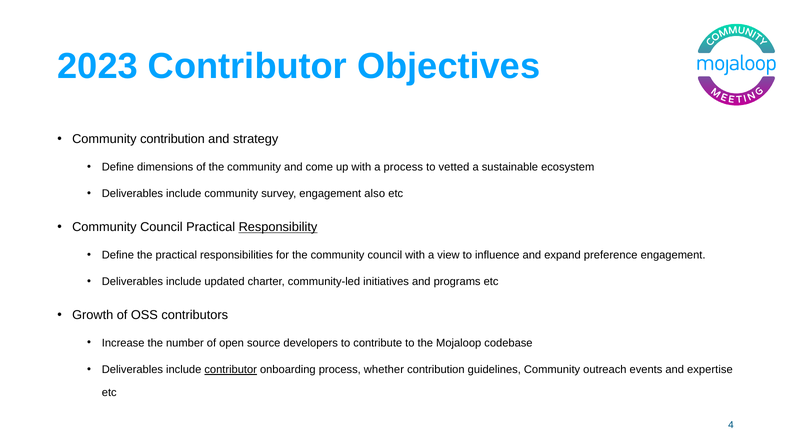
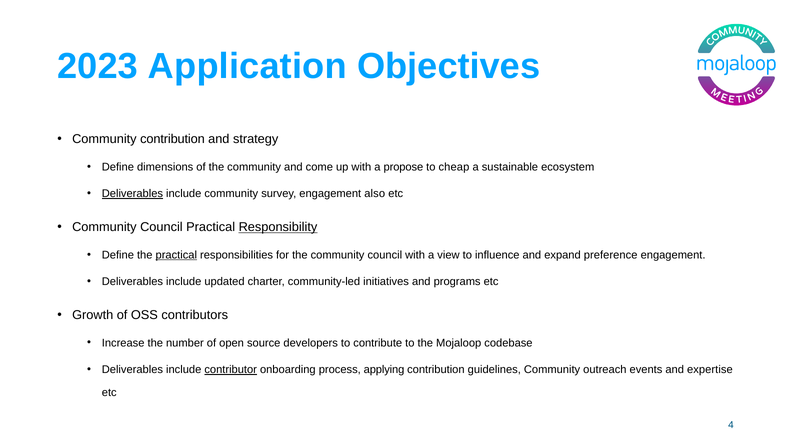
2023 Contributor: Contributor -> Application
a process: process -> propose
vetted: vetted -> cheap
Deliverables at (132, 194) underline: none -> present
practical at (176, 255) underline: none -> present
whether: whether -> applying
